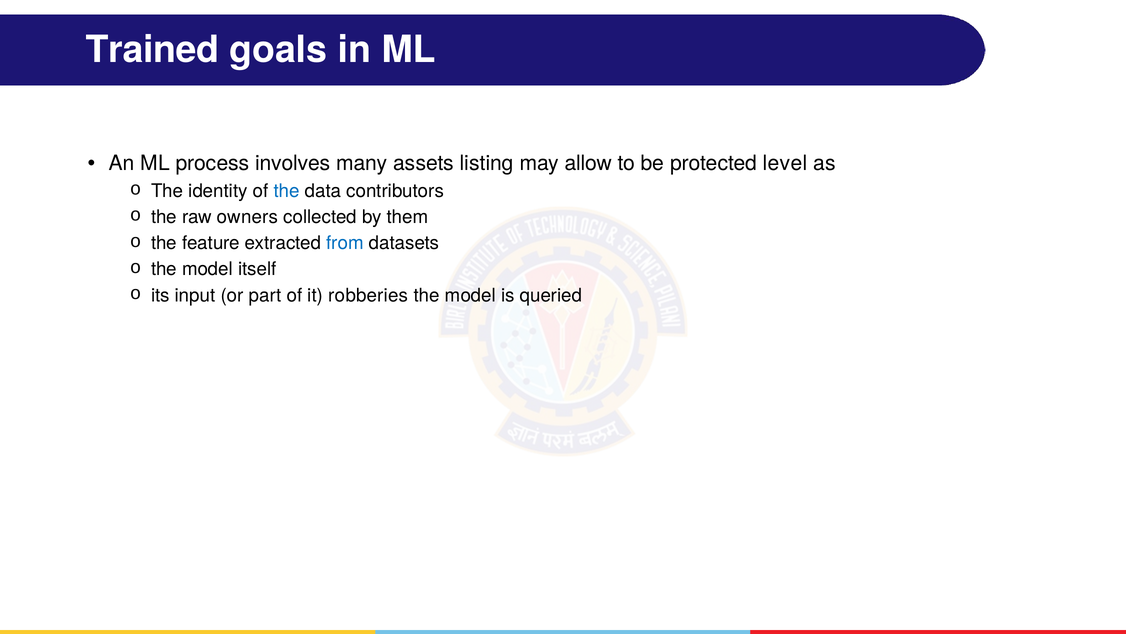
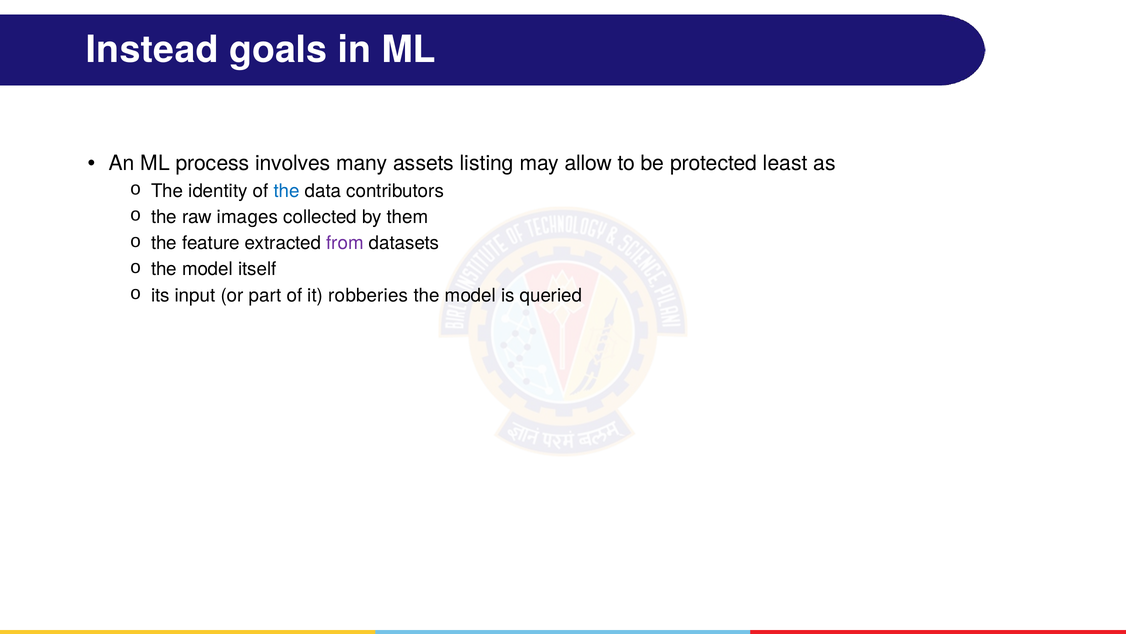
Trained: Trained -> Instead
level: level -> least
owners: owners -> images
from colour: blue -> purple
